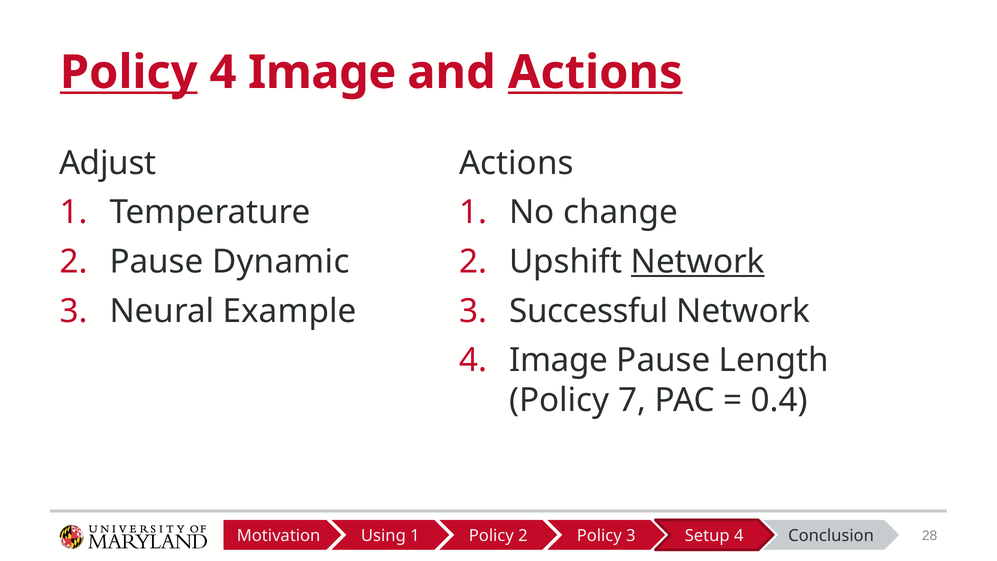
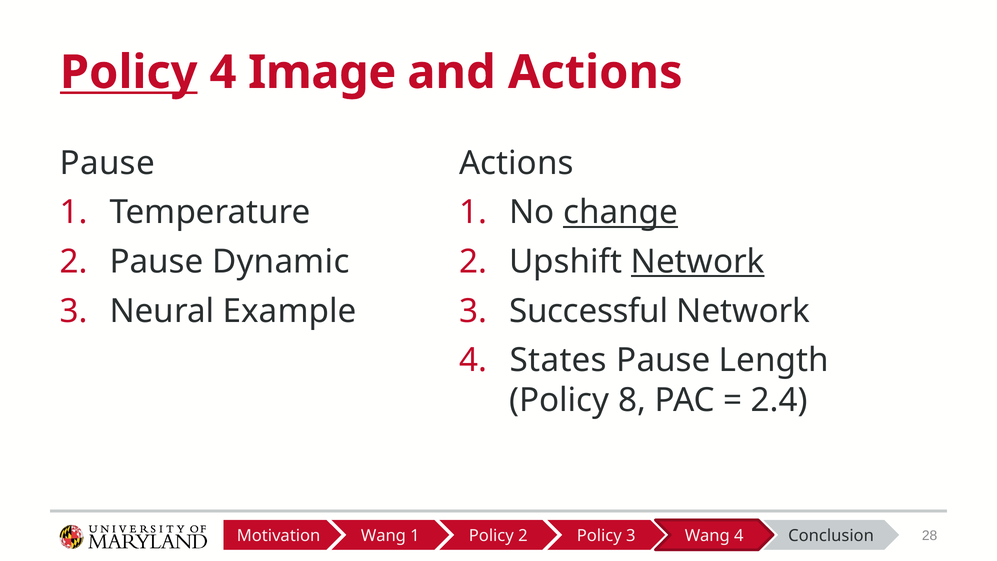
Actions at (595, 72) underline: present -> none
Adjust at (108, 163): Adjust -> Pause
change underline: none -> present
Image at (559, 360): Image -> States
7: 7 -> 8
0.4: 0.4 -> 2.4
Motivation Using: Using -> Wang
3 Setup: Setup -> Wang
